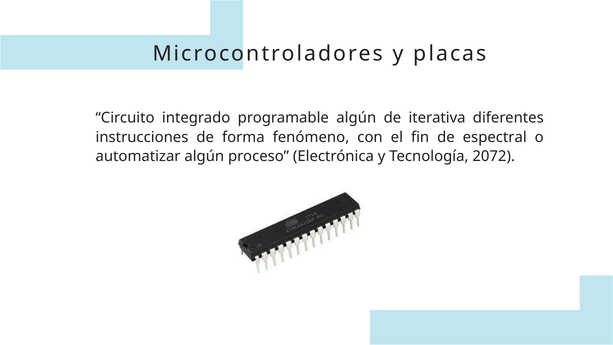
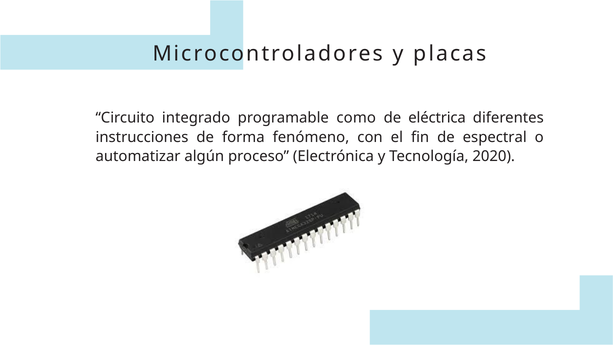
programable algún: algún -> como
iterativa: iterativa -> eléctrica
2072: 2072 -> 2020
